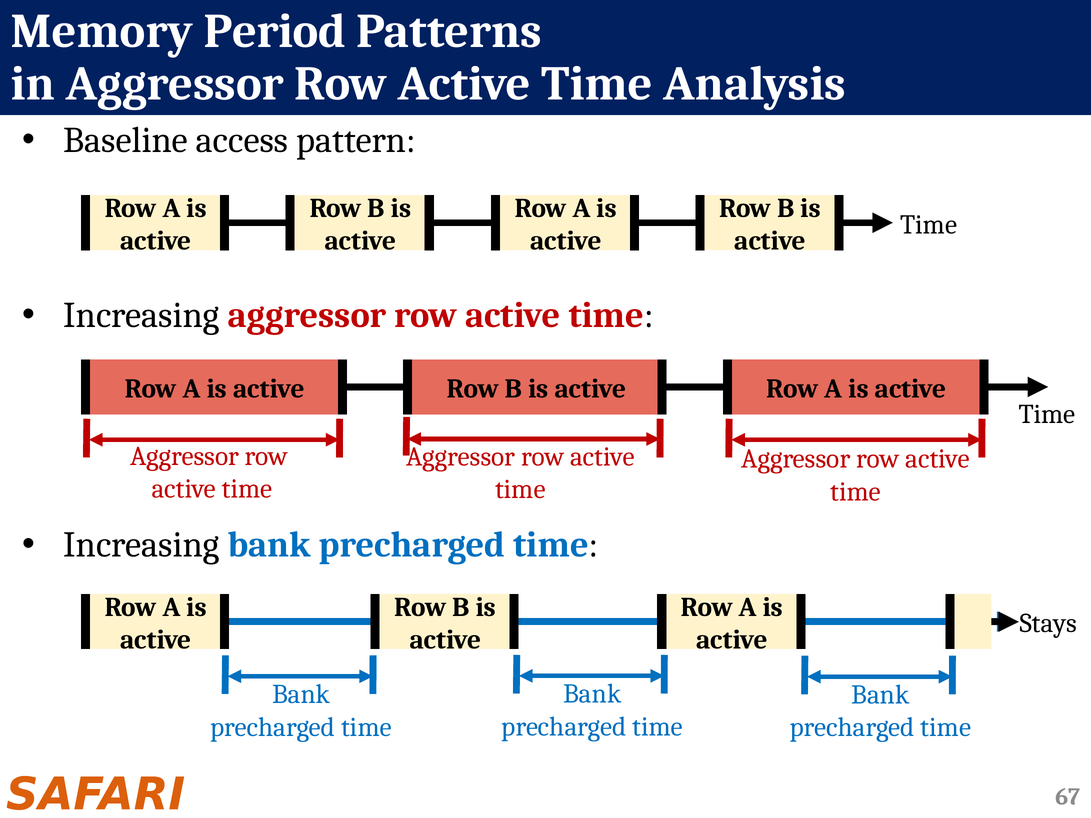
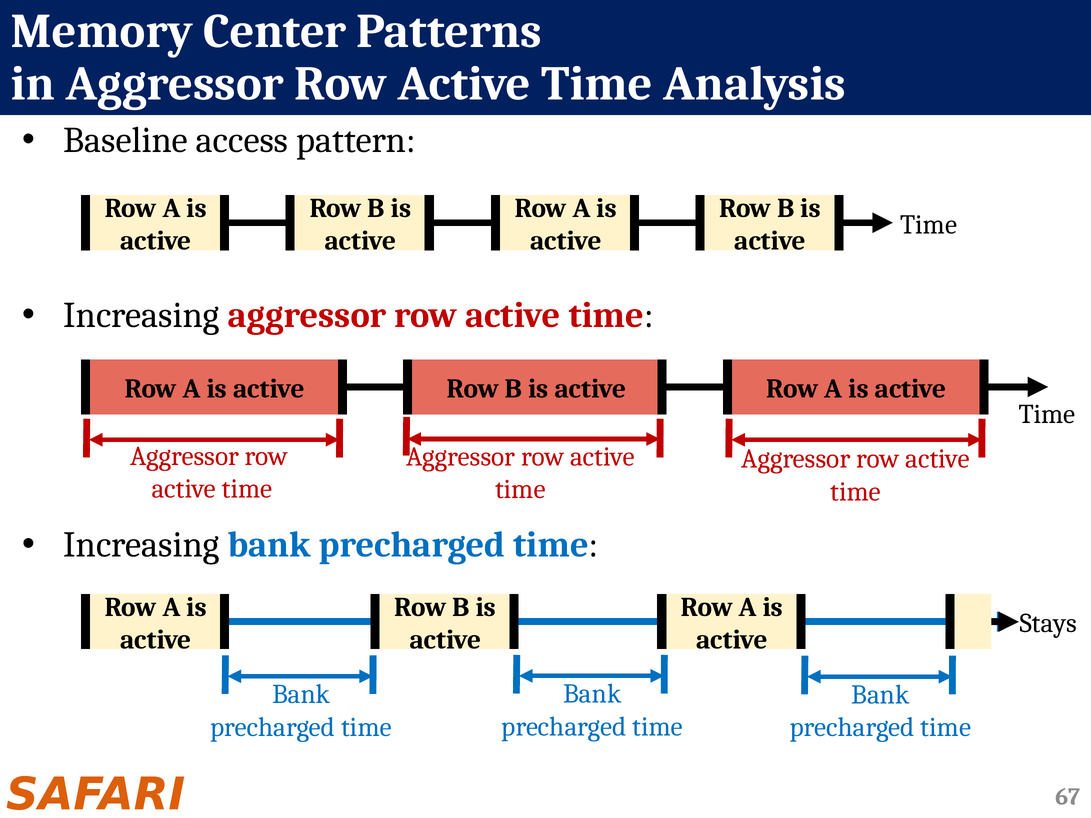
Period: Period -> Center
